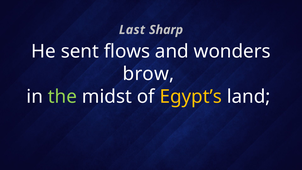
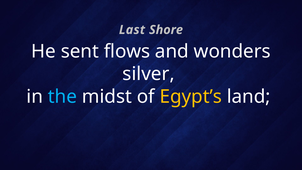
Sharp: Sharp -> Shore
brow: brow -> silver
the colour: light green -> light blue
